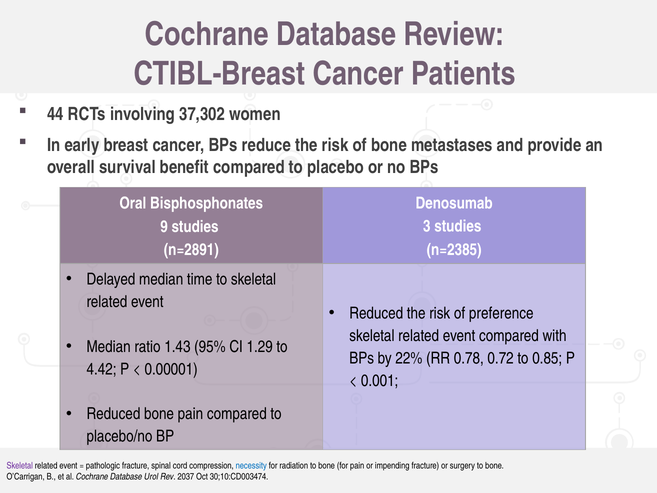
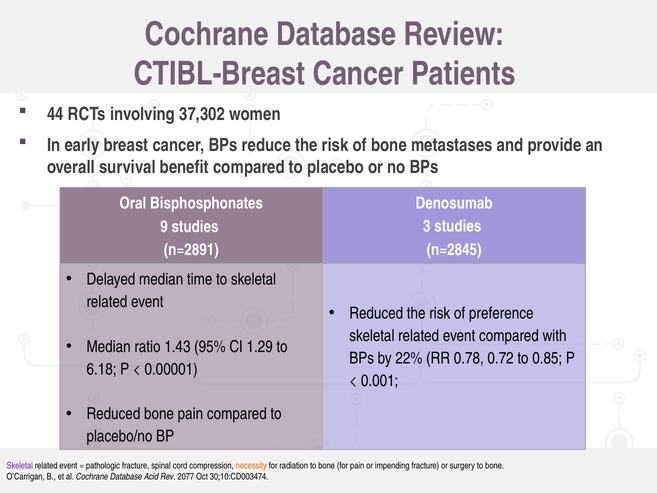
n=2385: n=2385 -> n=2845
4.42: 4.42 -> 6.18
necessity colour: blue -> orange
Urol: Urol -> Acid
2037: 2037 -> 2077
